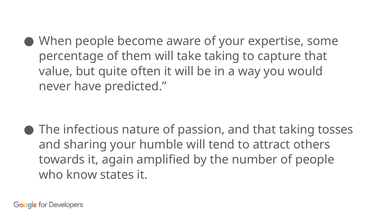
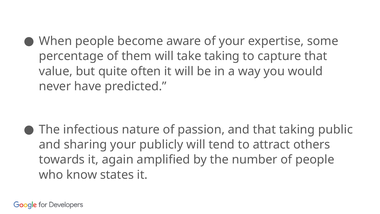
tosses: tosses -> public
humble: humble -> publicly
